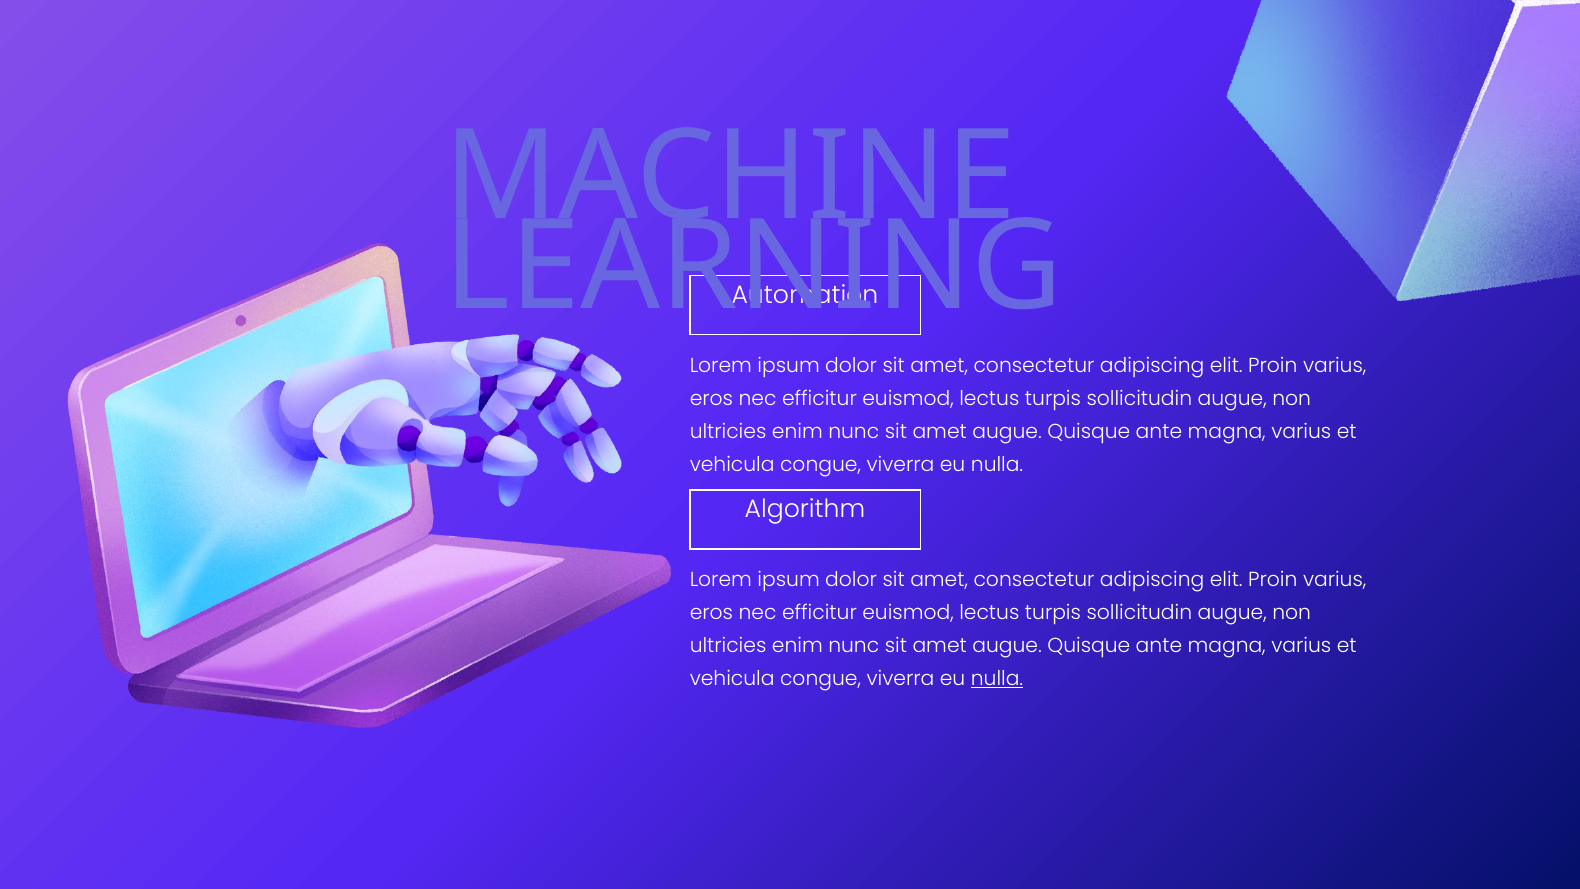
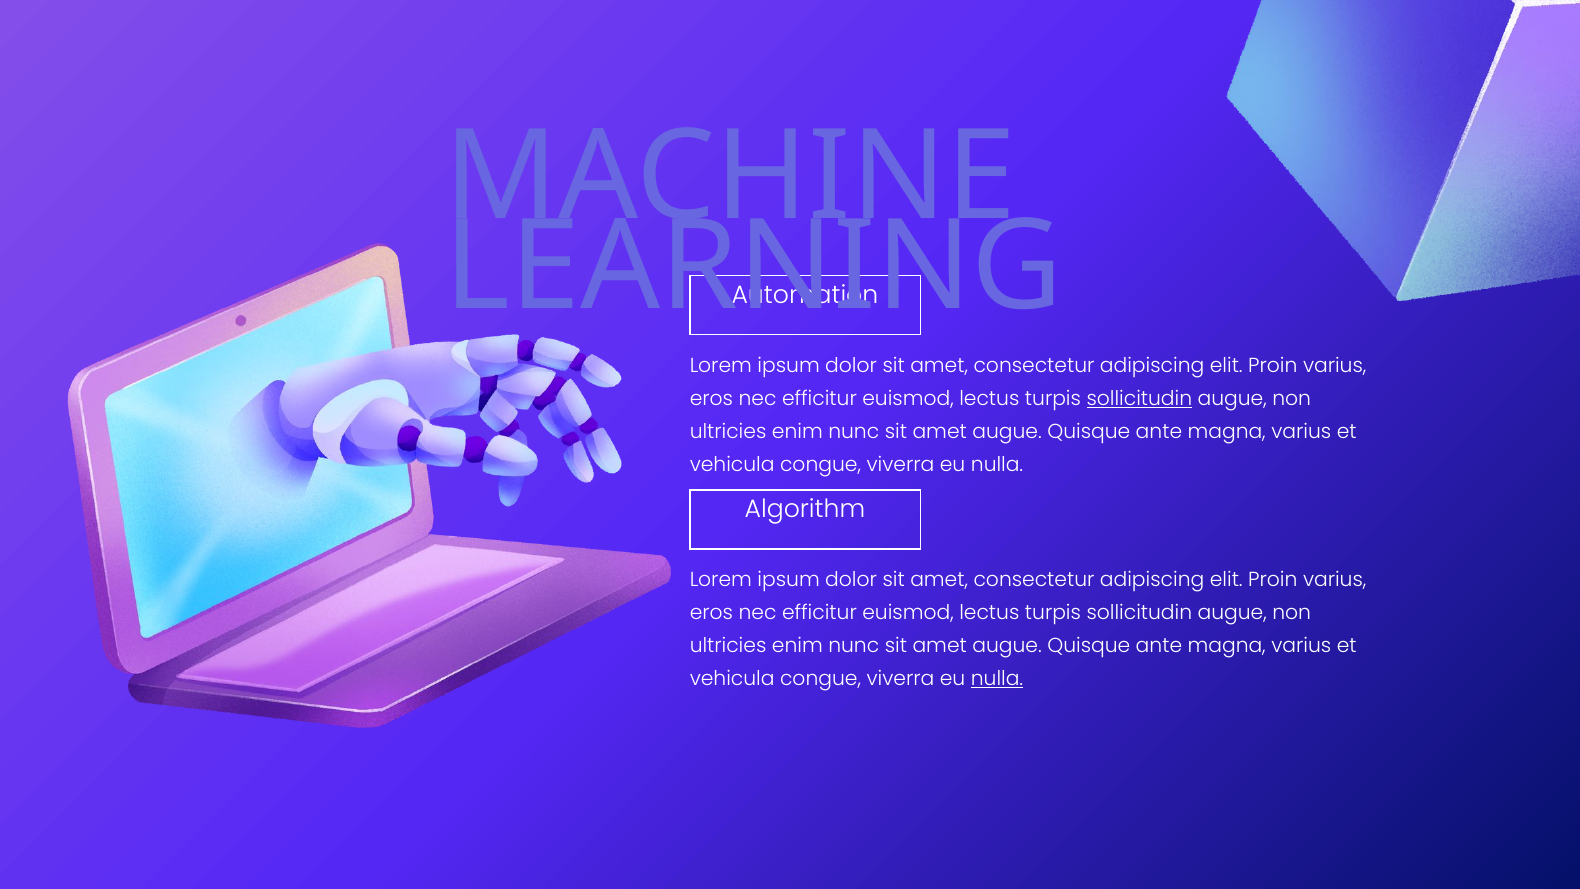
sollicitudin at (1139, 399) underline: none -> present
